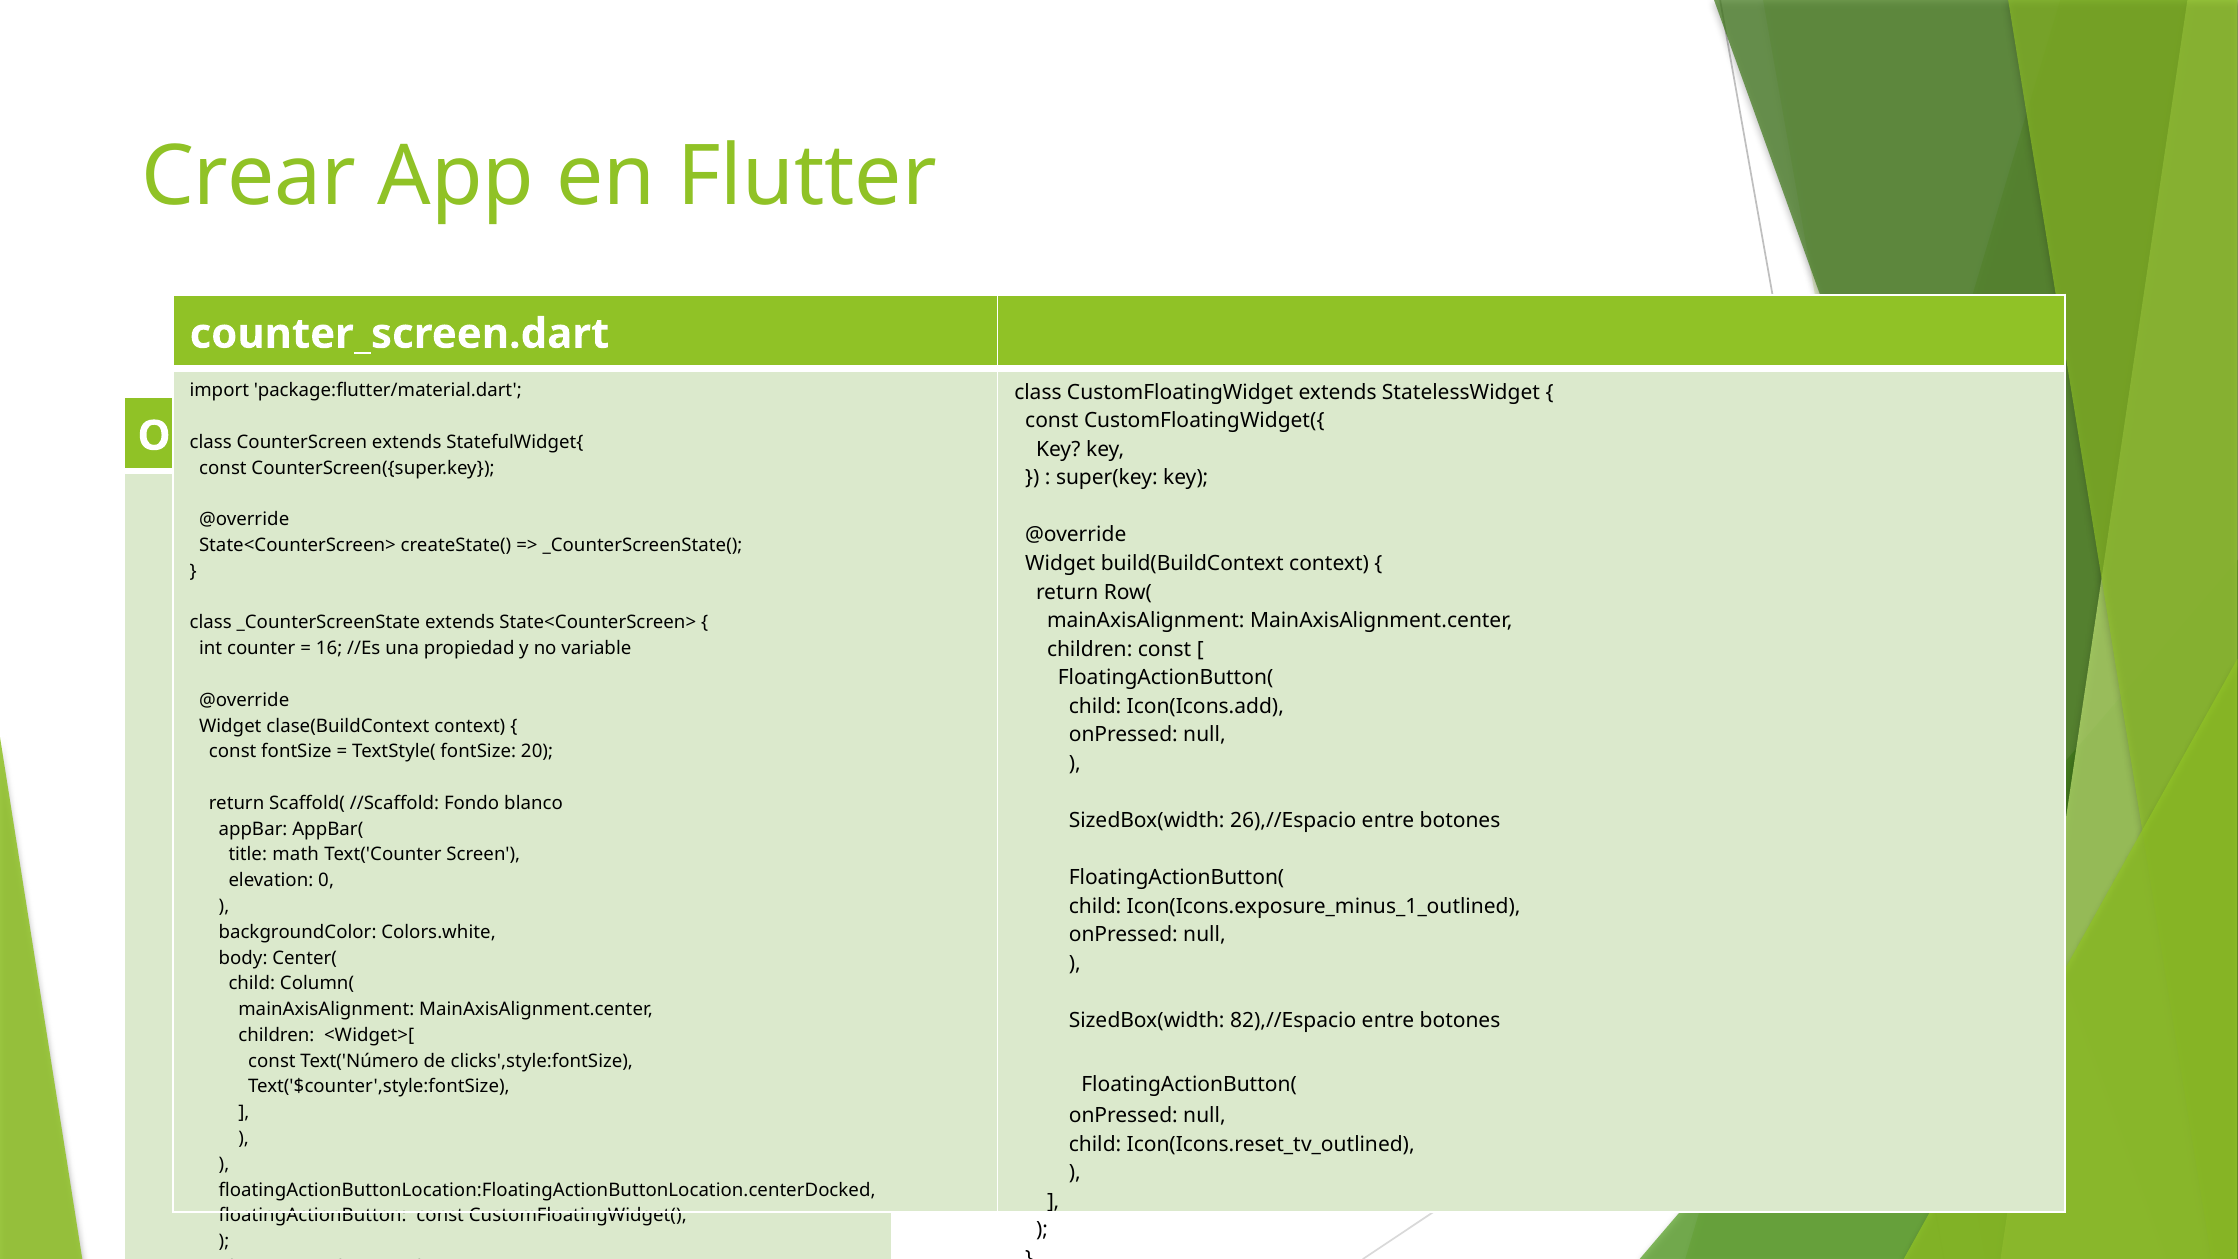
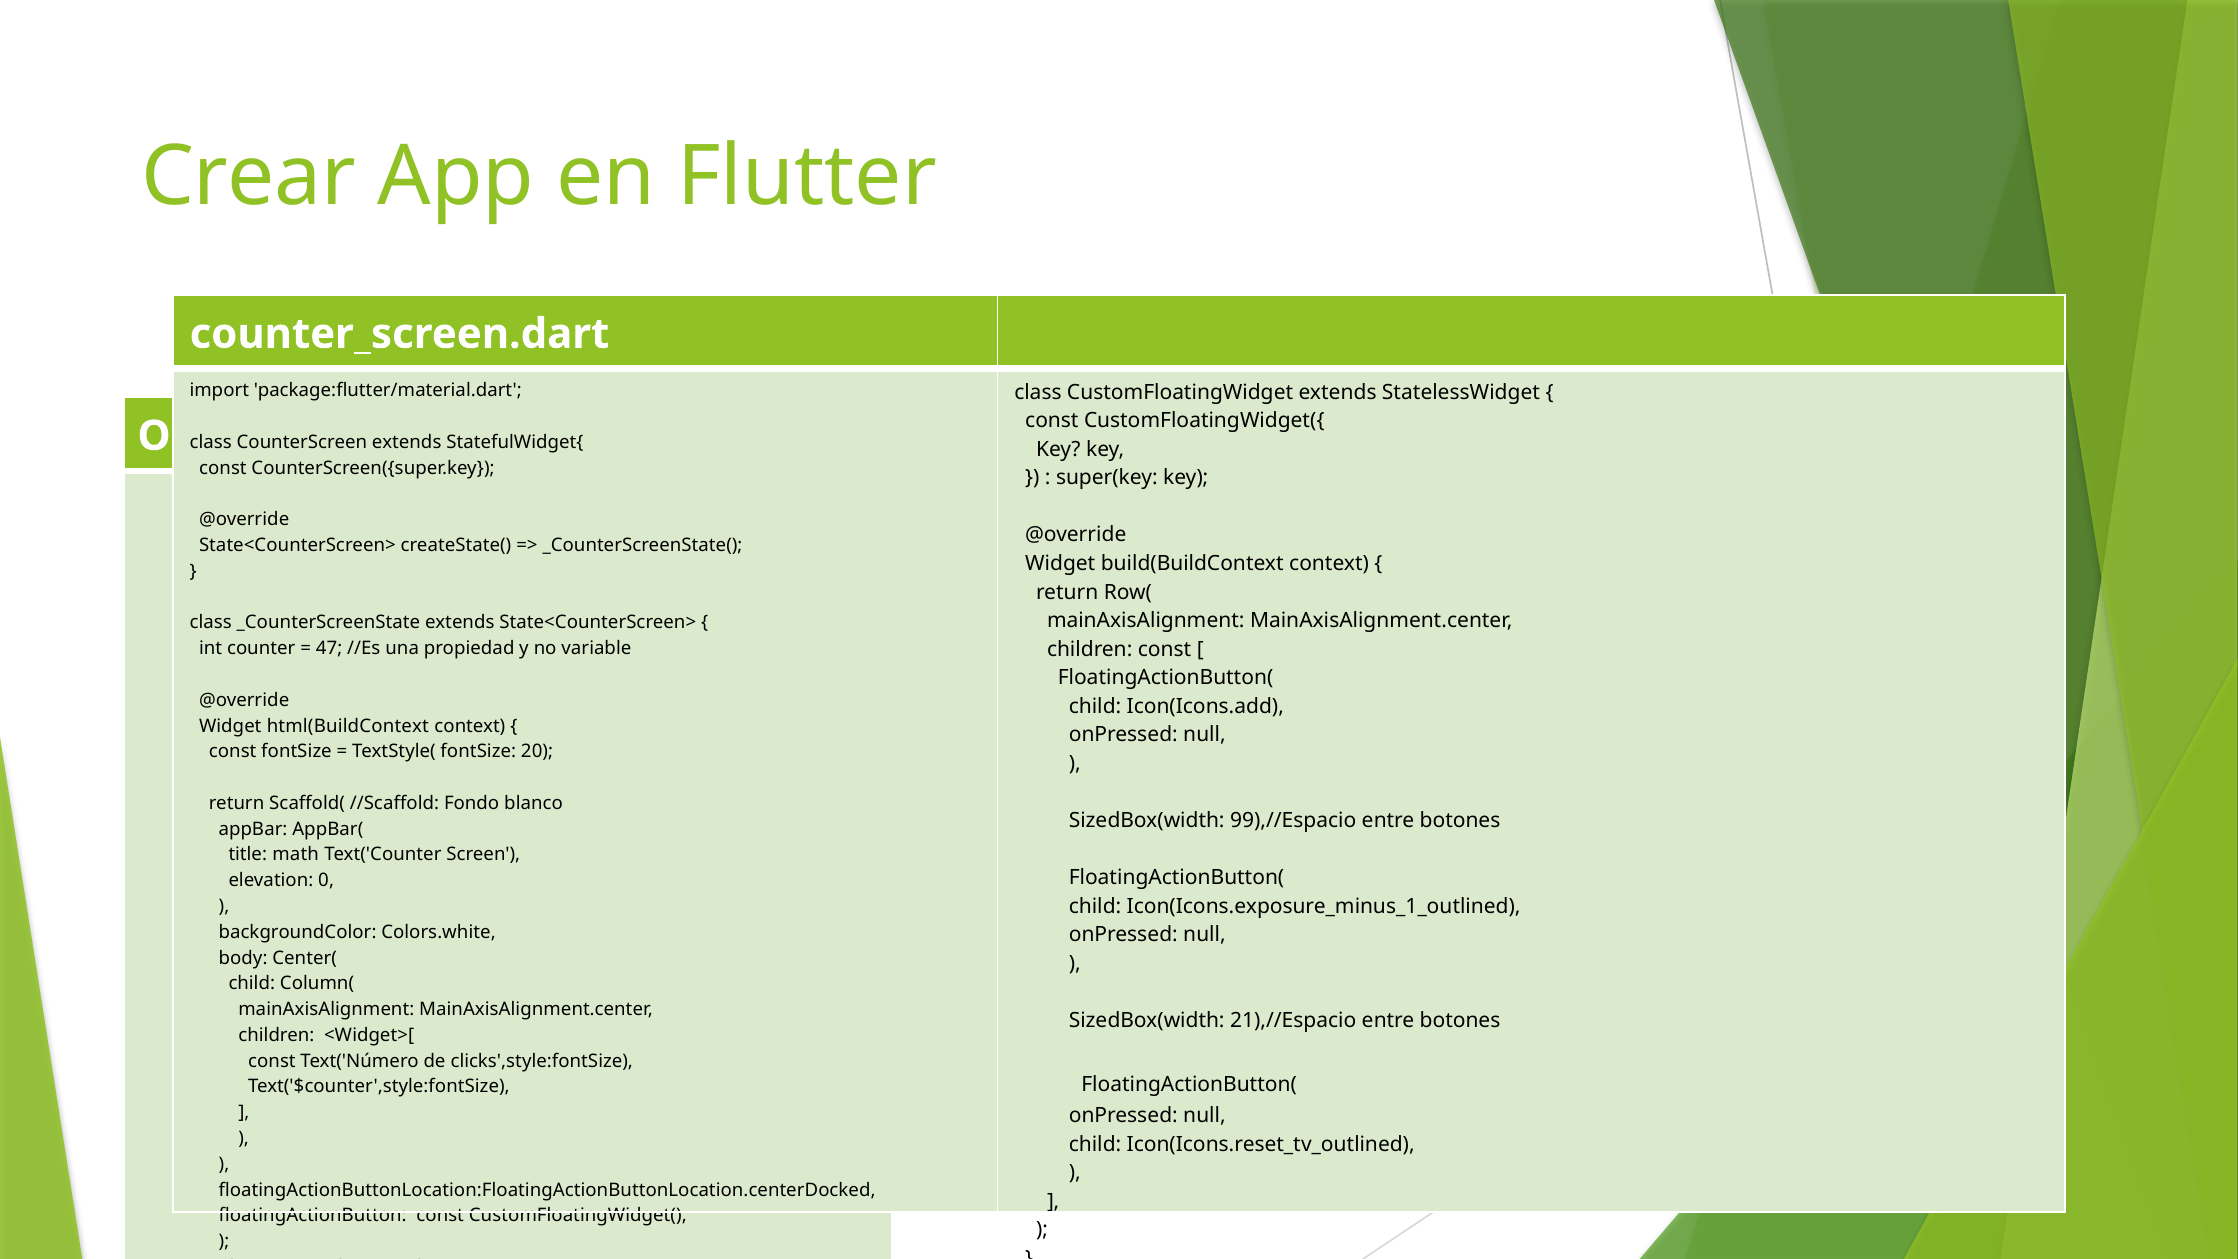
16: 16 -> 47
clase(BuildContext: clase(BuildContext -> html(BuildContext
26),//Espacio: 26),//Espacio -> 99),//Espacio
82),//Espacio: 82),//Espacio -> 21),//Espacio
